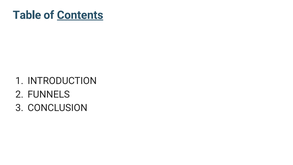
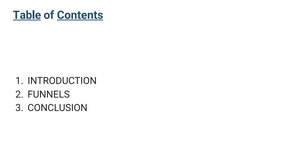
Table underline: none -> present
